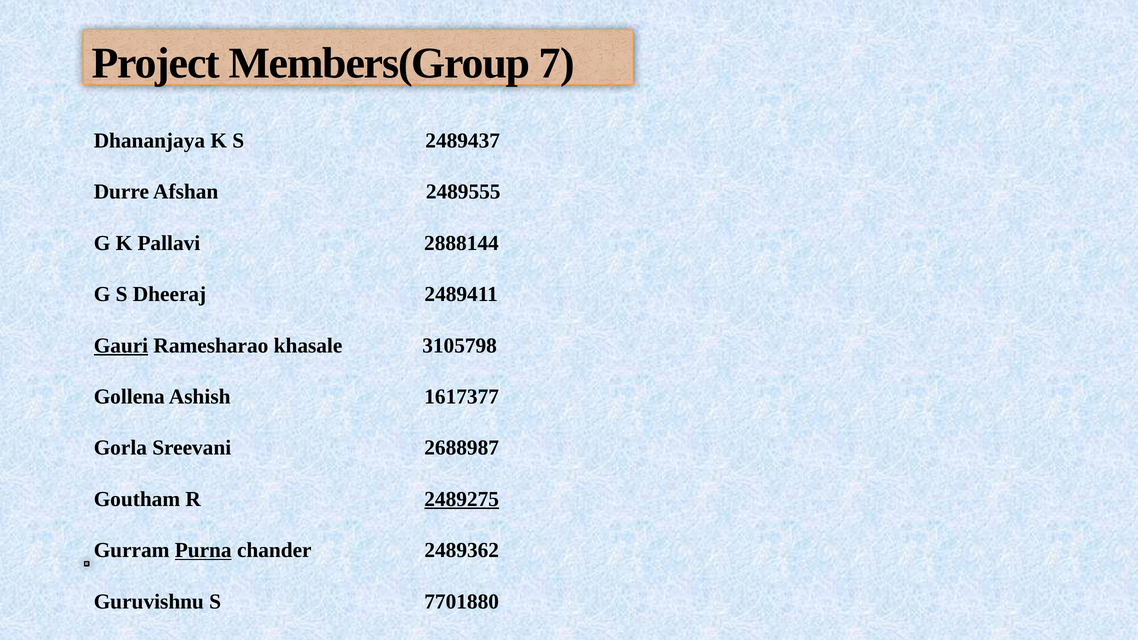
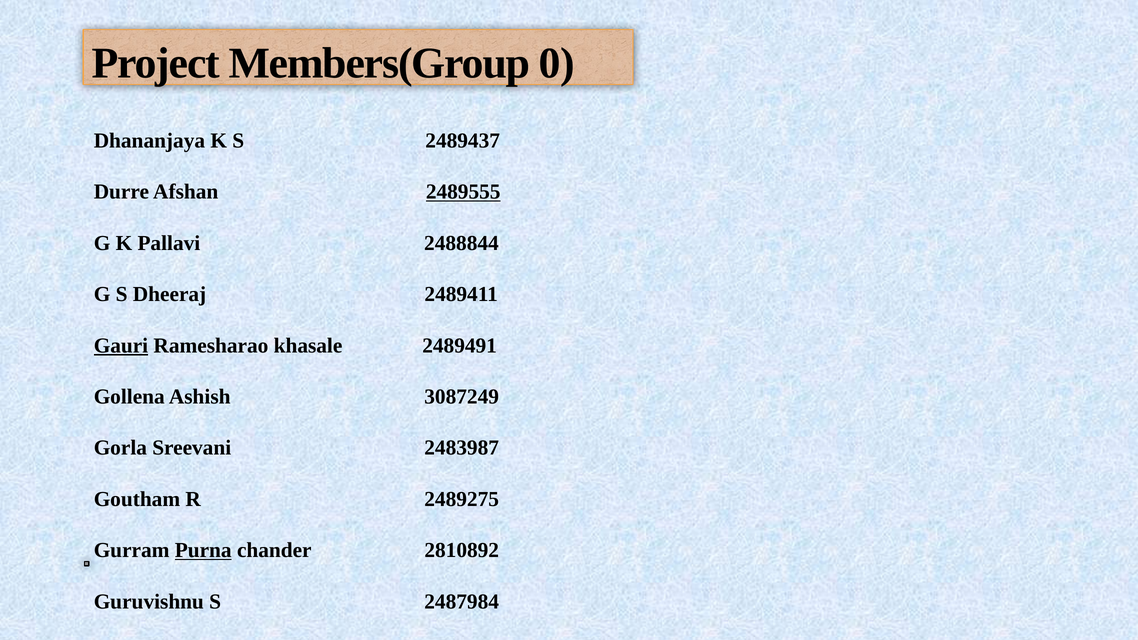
7: 7 -> 0
2489555 underline: none -> present
2888144: 2888144 -> 2488844
3105798: 3105798 -> 2489491
1617377: 1617377 -> 3087249
2688987: 2688987 -> 2483987
2489275 underline: present -> none
2489362: 2489362 -> 2810892
7701880: 7701880 -> 2487984
